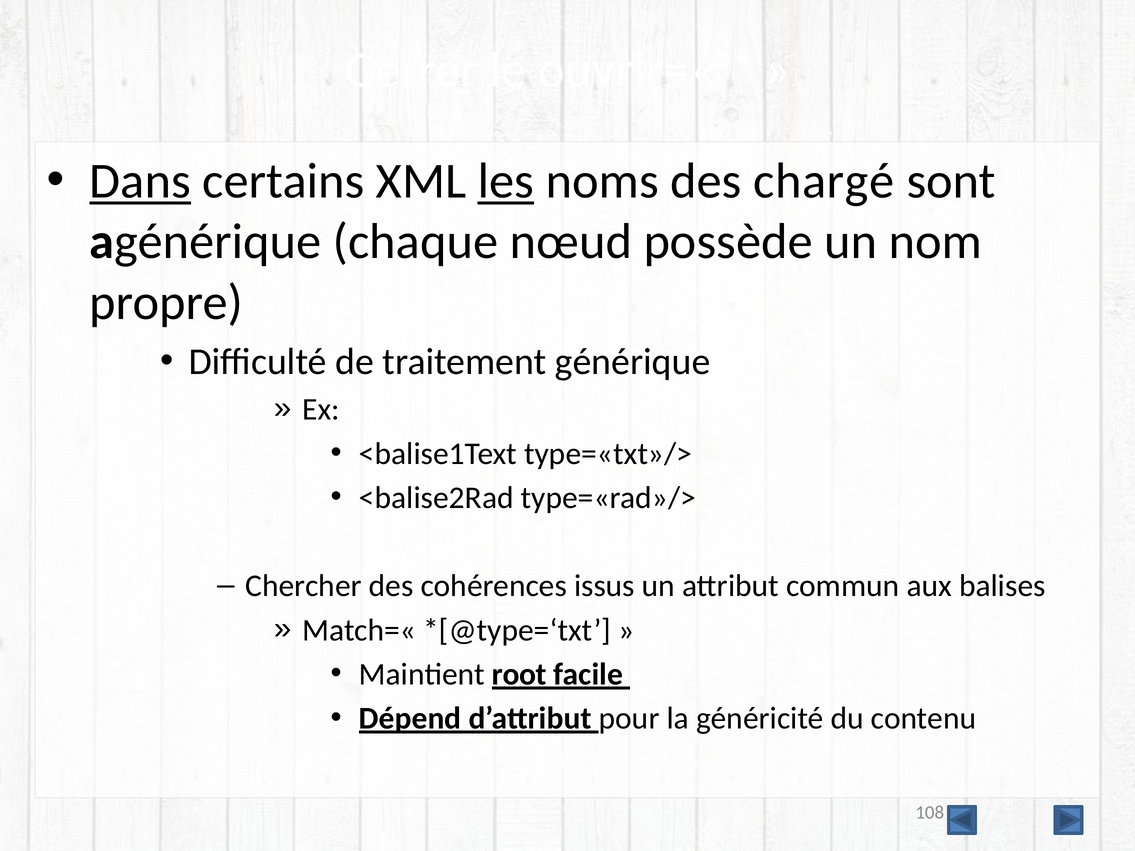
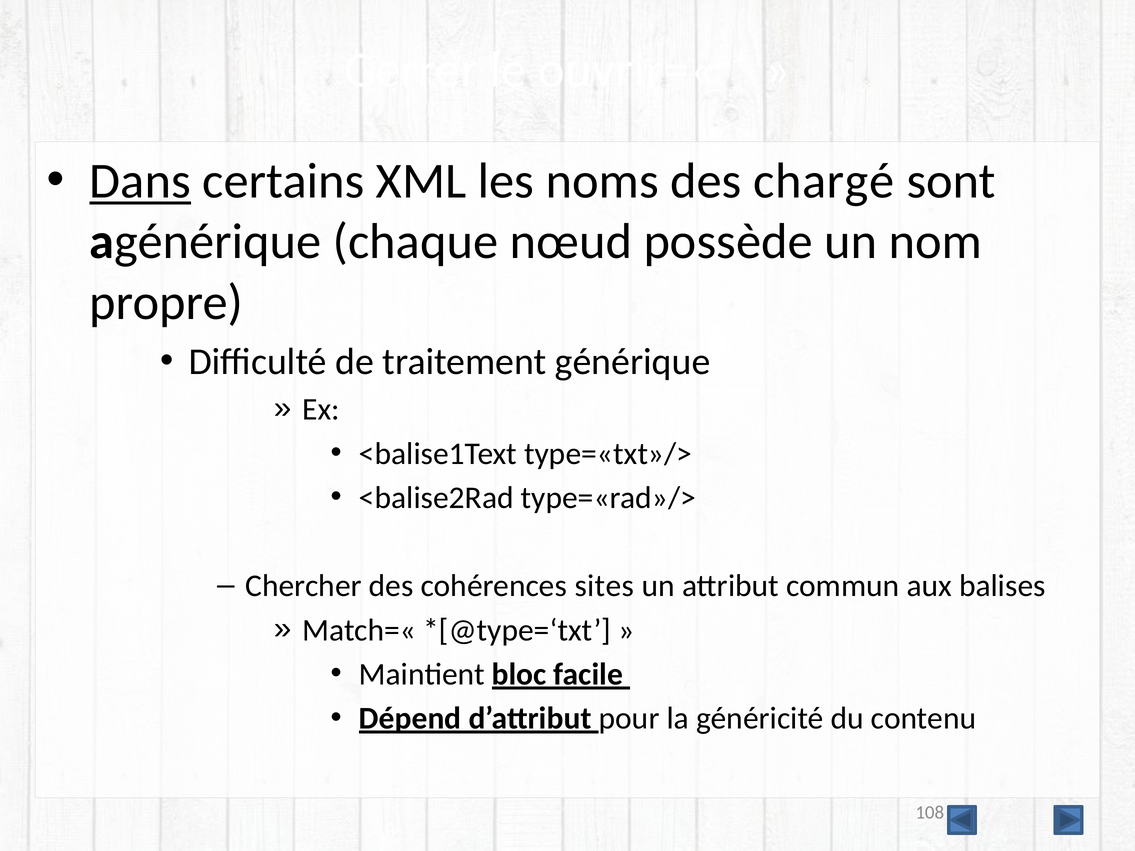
les underline: present -> none
issus: issus -> sites
root: root -> bloc
